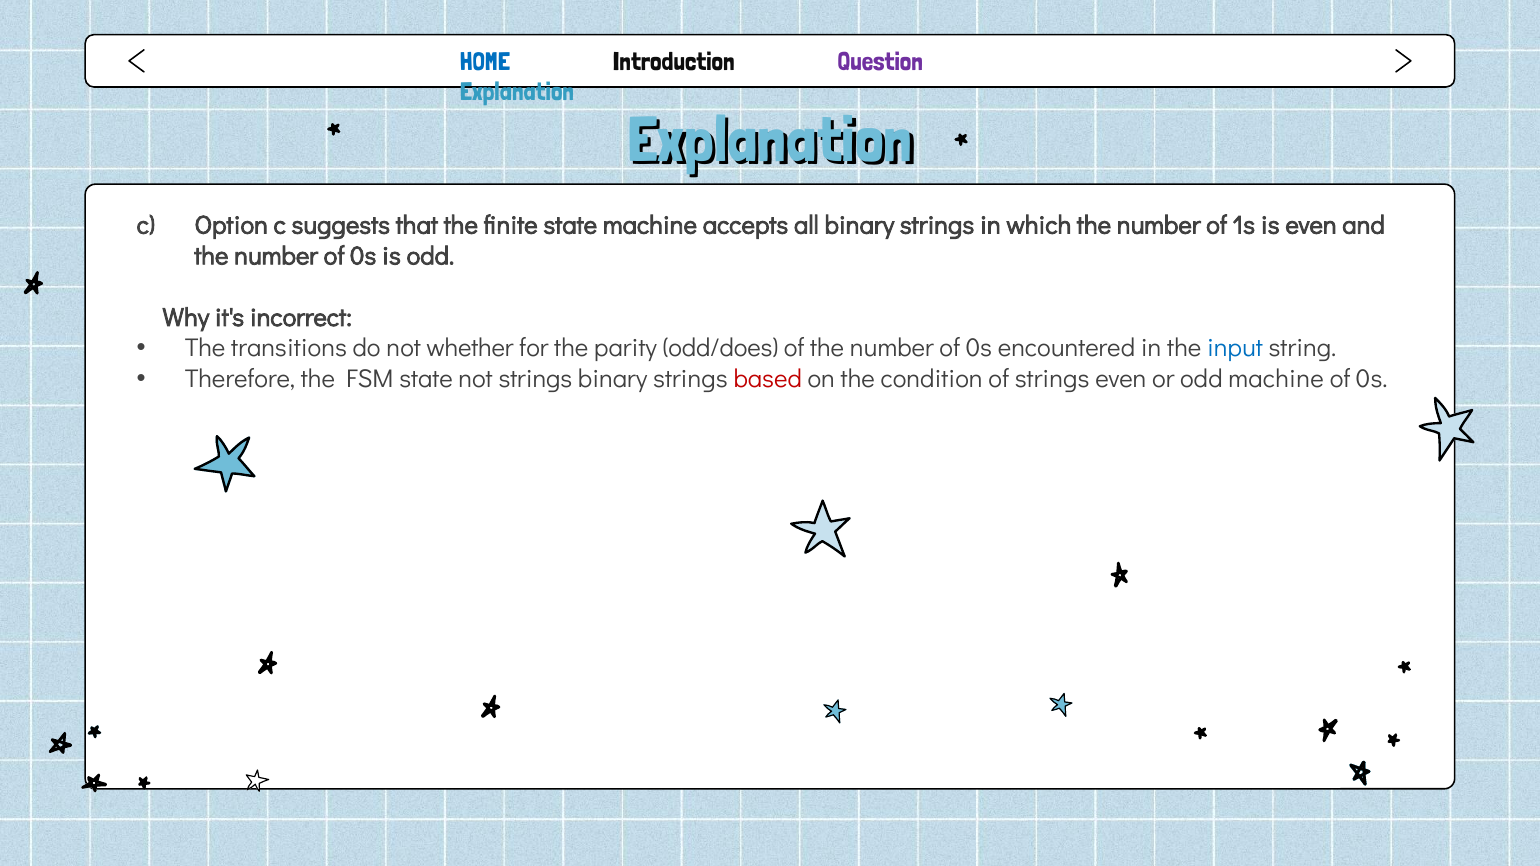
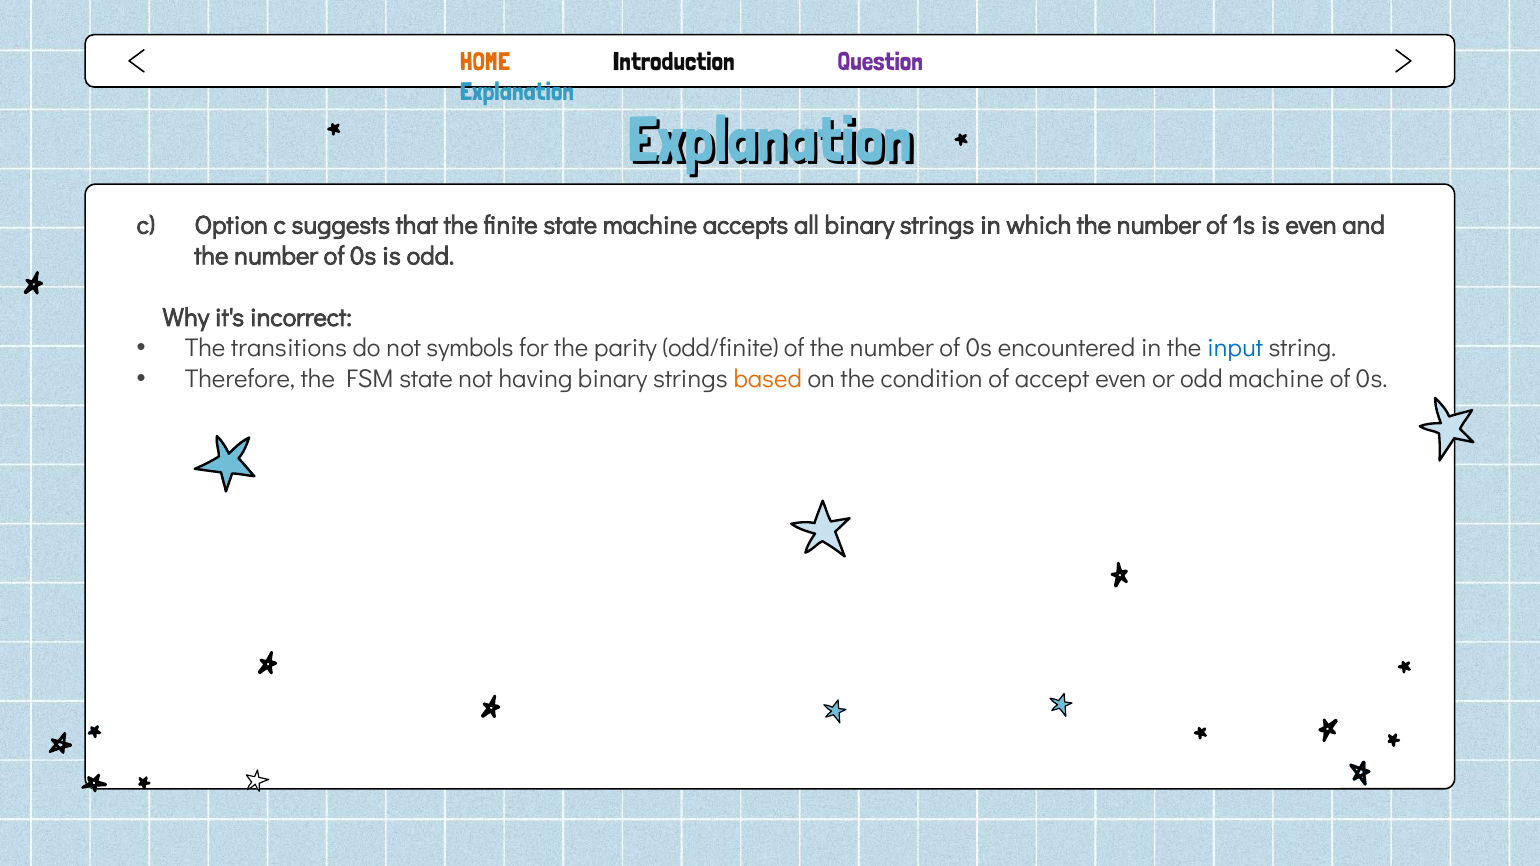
HOME colour: blue -> orange
whether: whether -> symbols
odd/does: odd/does -> odd/finite
not strings: strings -> having
based colour: red -> orange
of strings: strings -> accept
